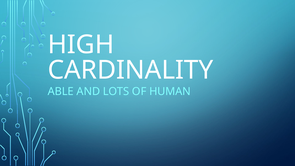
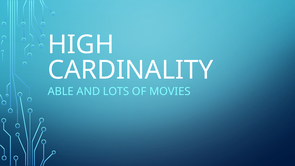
HUMAN: HUMAN -> MOVIES
